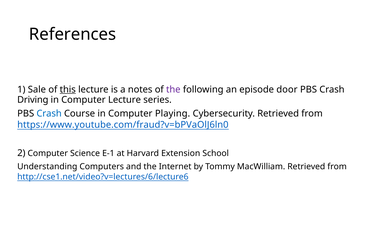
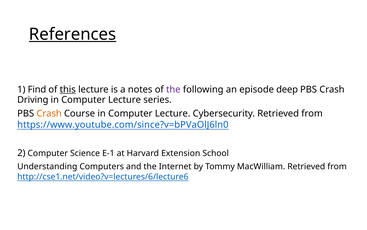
References underline: none -> present
Sale: Sale -> Find
door: door -> deep
Crash at (49, 113) colour: blue -> orange
Course in Computer Playing: Playing -> Lecture
https://www.youtube.com/fraud?v=bPVaOlJ6ln0: https://www.youtube.com/fraud?v=bPVaOlJ6ln0 -> https://www.youtube.com/since?v=bPVaOlJ6ln0
